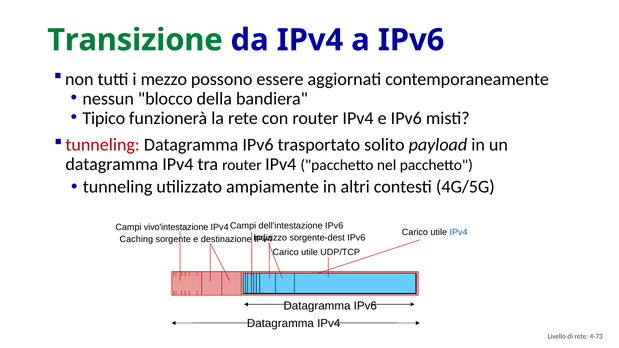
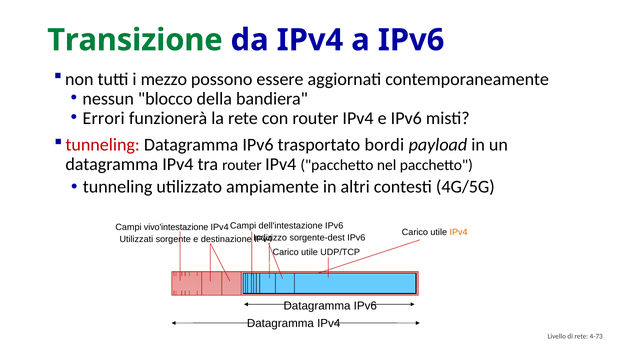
Tipico: Tipico -> Errori
solito: solito -> bordi
IPv4 at (459, 232) colour: blue -> orange
Caching: Caching -> Utilizzati
